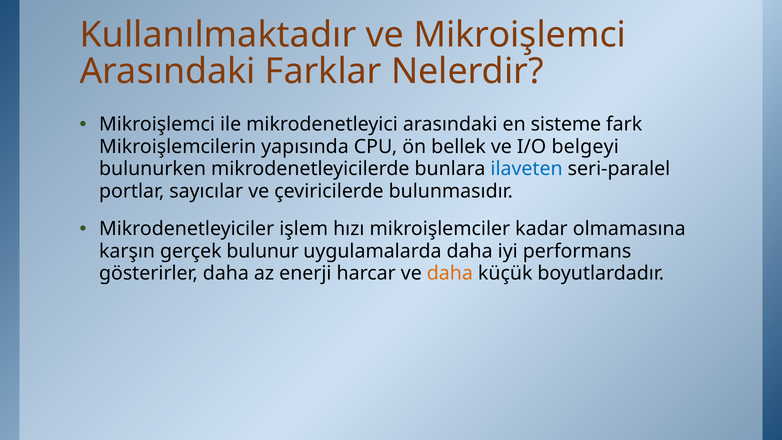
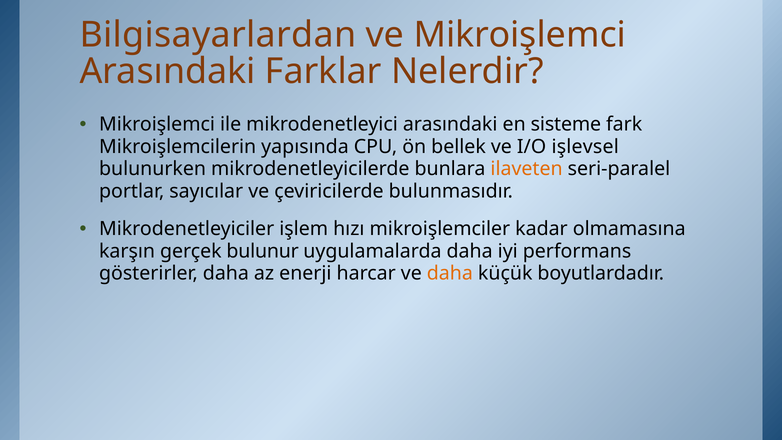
Kullanılmaktadır: Kullanılmaktadır -> Bilgisayarlardan
belgeyi: belgeyi -> işlevsel
ilaveten colour: blue -> orange
